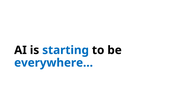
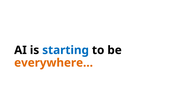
everywhere… colour: blue -> orange
